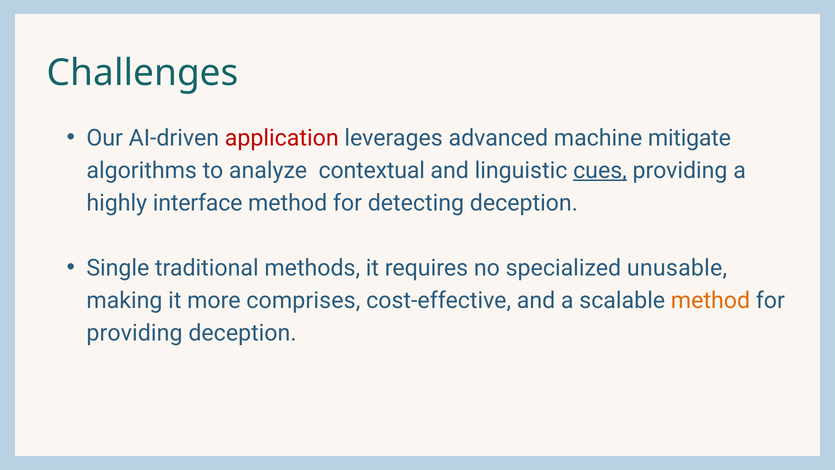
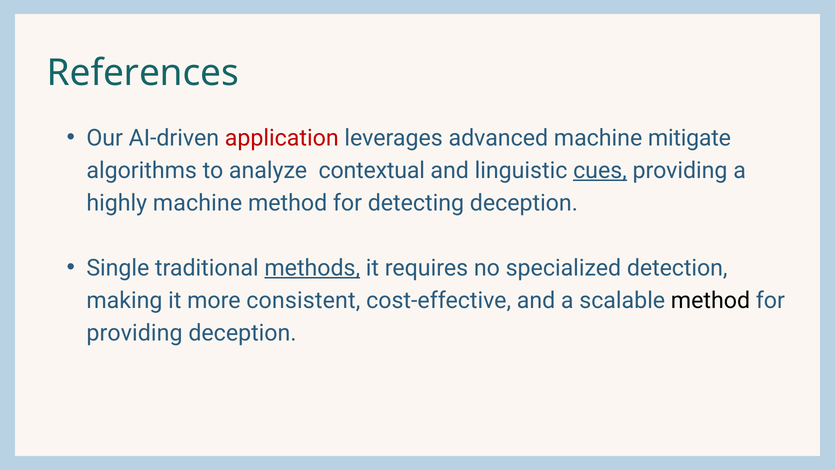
Challenges: Challenges -> References
highly interface: interface -> machine
methods underline: none -> present
unusable: unusable -> detection
comprises: comprises -> consistent
method at (710, 300) colour: orange -> black
